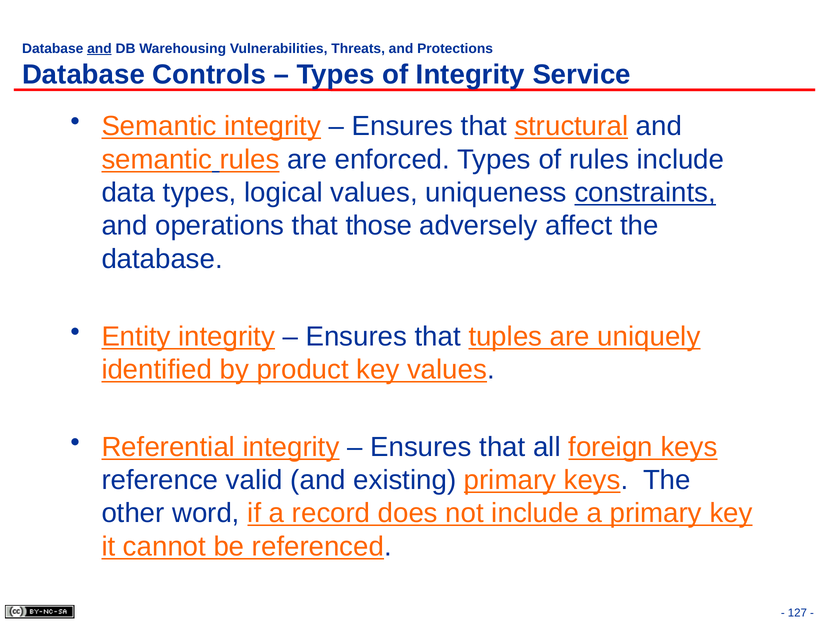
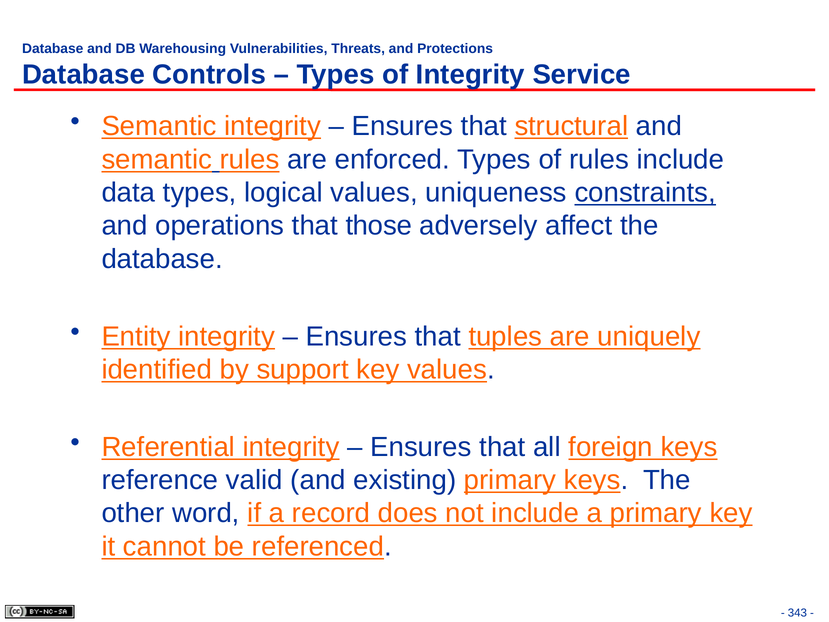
and at (99, 49) underline: present -> none
product: product -> support
127: 127 -> 343
